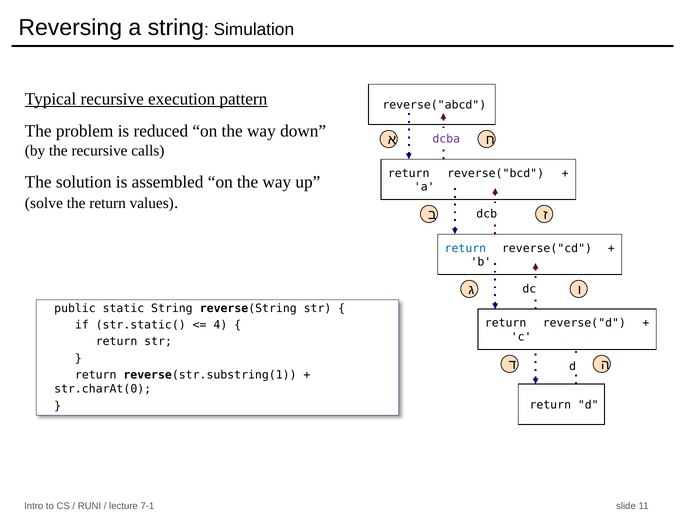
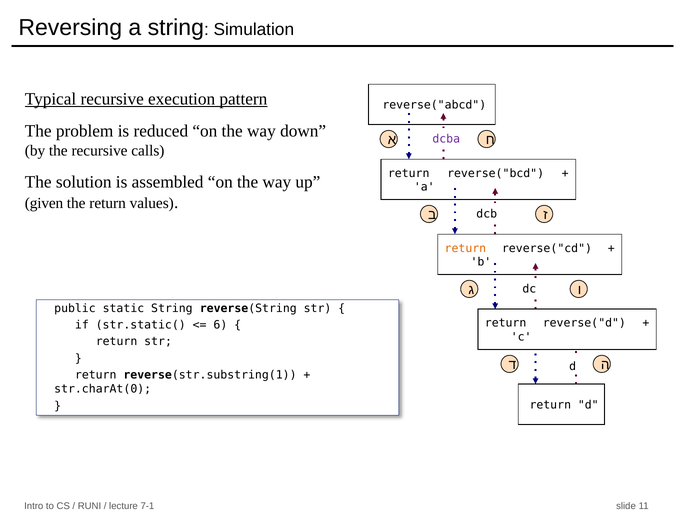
solve: solve -> given
return at (465, 248) colour: blue -> orange
4: 4 -> 6
